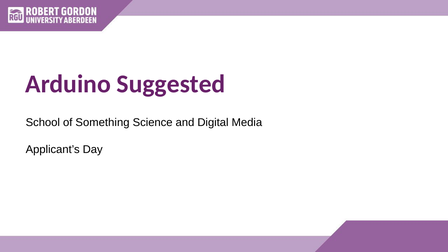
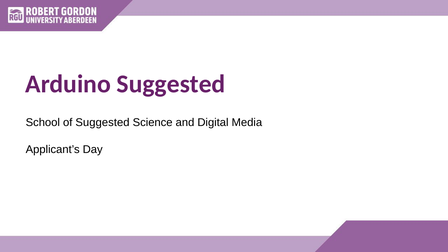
of Something: Something -> Suggested
